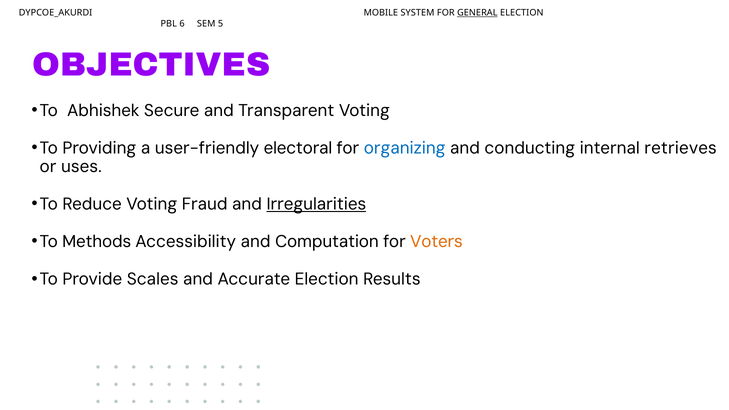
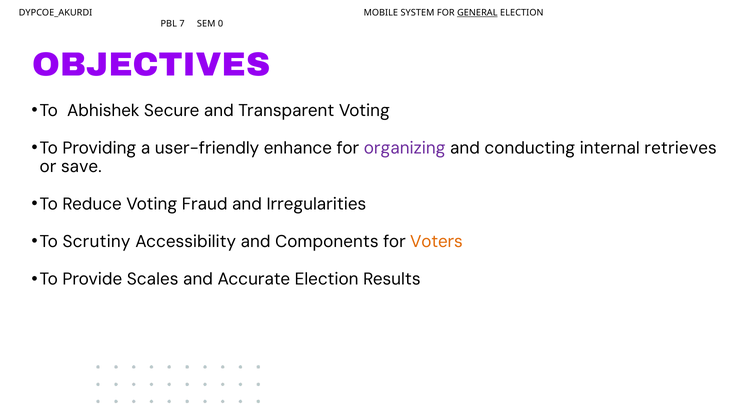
6: 6 -> 7
5: 5 -> 0
electoral: electoral -> enhance
organizing colour: blue -> purple
uses: uses -> save
Irregularities underline: present -> none
Methods: Methods -> Scrutiny
Computation: Computation -> Components
